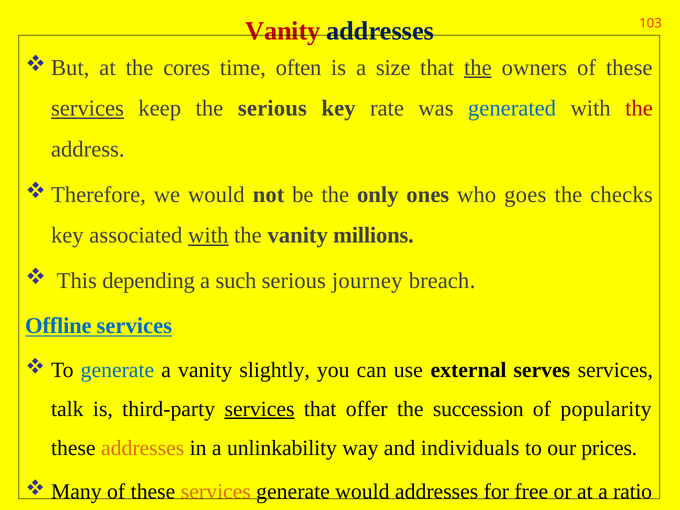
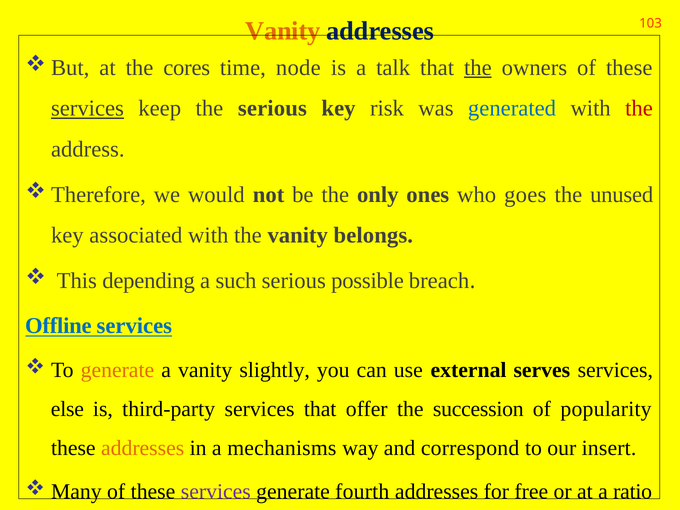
Vanity at (283, 31) colour: red -> orange
often: often -> node
size: size -> talk
rate: rate -> risk
checks: checks -> unused
with at (208, 235) underline: present -> none
millions: millions -> belongs
journey: journey -> possible
generate at (117, 370) colour: blue -> orange
talk: talk -> else
services at (260, 409) underline: present -> none
unlinkability: unlinkability -> mechanisms
individuals: individuals -> correspond
prices: prices -> insert
services at (216, 491) colour: orange -> purple
generate would: would -> fourth
